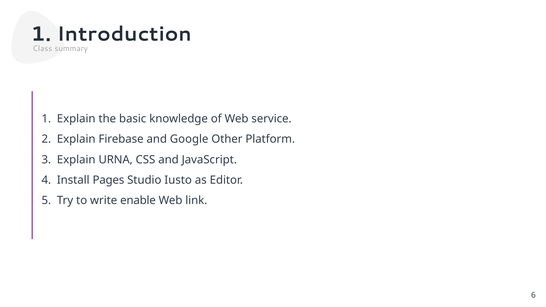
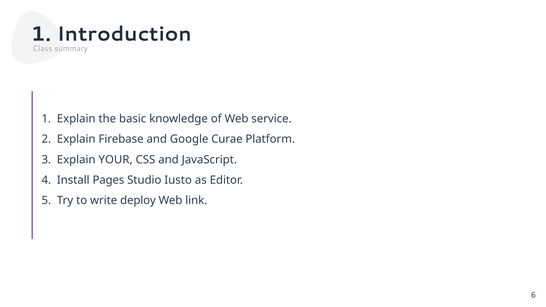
Other: Other -> Curae
URNA: URNA -> YOUR
enable: enable -> deploy
